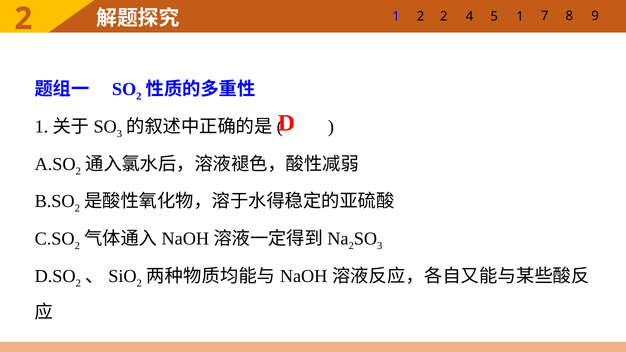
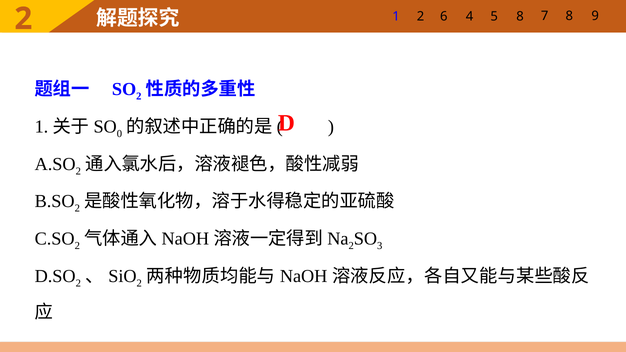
2 2: 2 -> 6
5 1: 1 -> 8
3 at (119, 134): 3 -> 0
